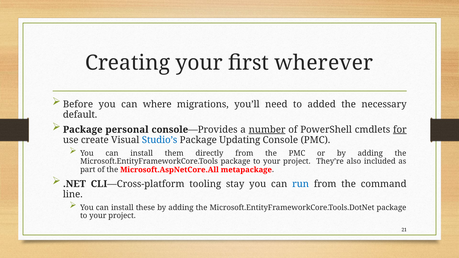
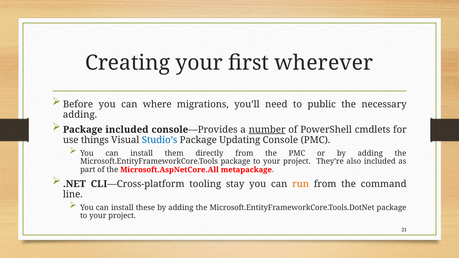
added: added -> public
default at (80, 115): default -> adding
Package personal: personal -> included
for underline: present -> none
create: create -> things
run colour: blue -> orange
